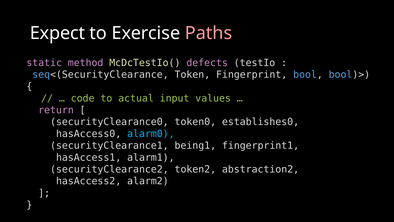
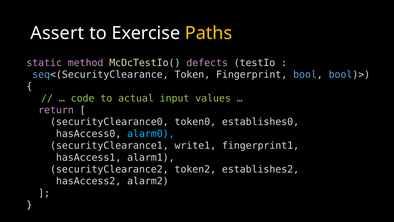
Expect: Expect -> Assert
Paths colour: pink -> yellow
being1: being1 -> write1
abstraction2: abstraction2 -> establishes2
